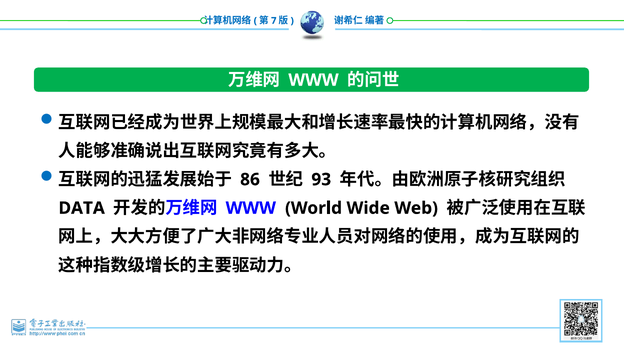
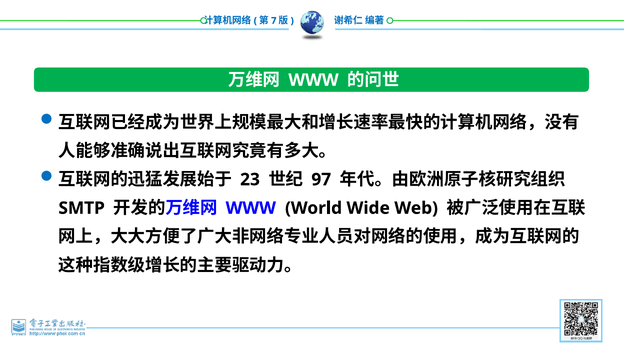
86: 86 -> 23
93: 93 -> 97
DATA: DATA -> SMTP
